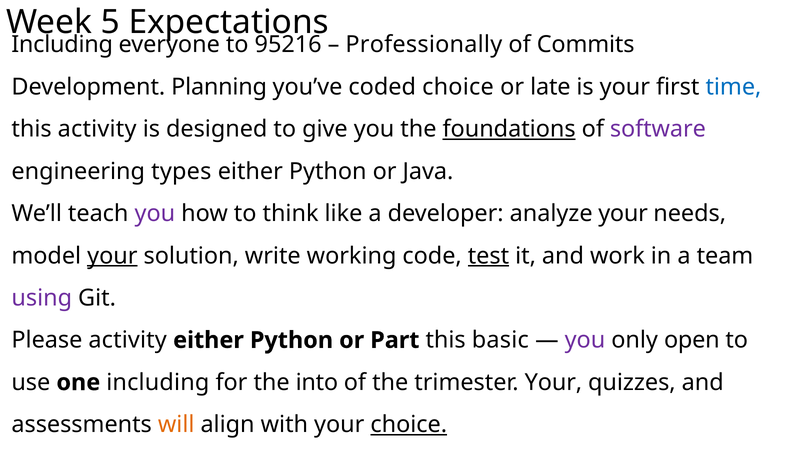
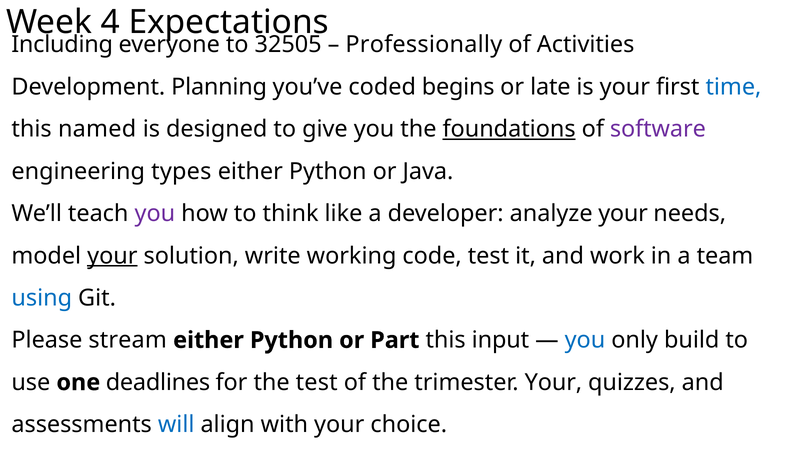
5: 5 -> 4
95216: 95216 -> 32505
Commits: Commits -> Activities
coded choice: choice -> begins
this activity: activity -> named
test at (488, 256) underline: present -> none
using colour: purple -> blue
Please activity: activity -> stream
basic: basic -> input
you at (585, 340) colour: purple -> blue
open: open -> build
one including: including -> deadlines
the into: into -> test
will colour: orange -> blue
choice at (409, 425) underline: present -> none
